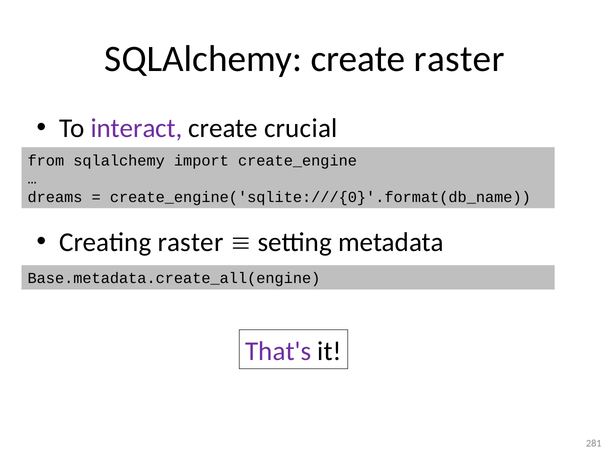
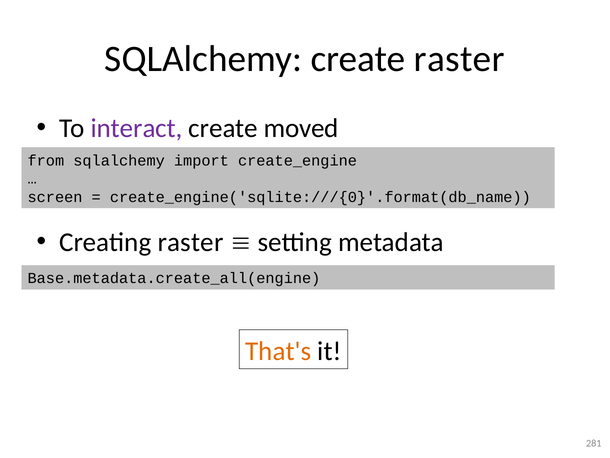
crucial: crucial -> moved
dreams: dreams -> screen
That's colour: purple -> orange
